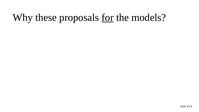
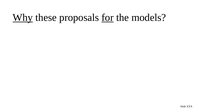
Why underline: none -> present
